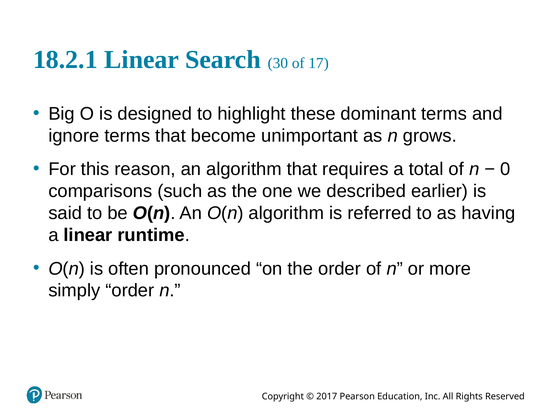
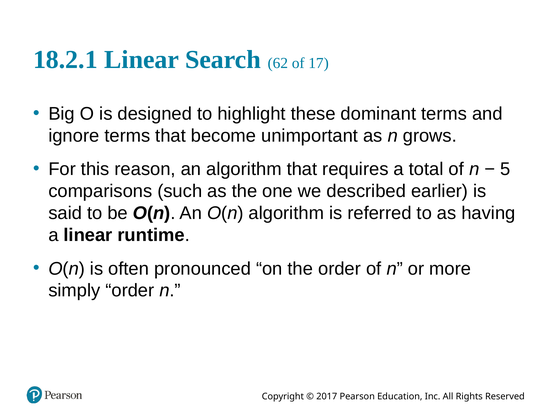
30: 30 -> 62
0: 0 -> 5
